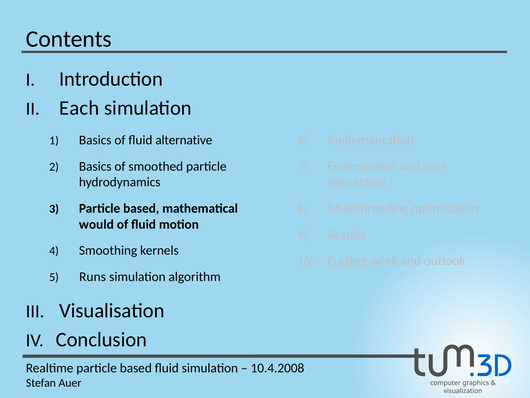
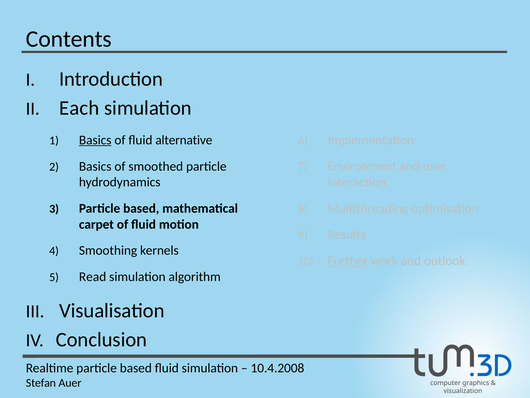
Basics at (95, 140) underline: none -> present
would: would -> carpet
Runs: Runs -> Read
